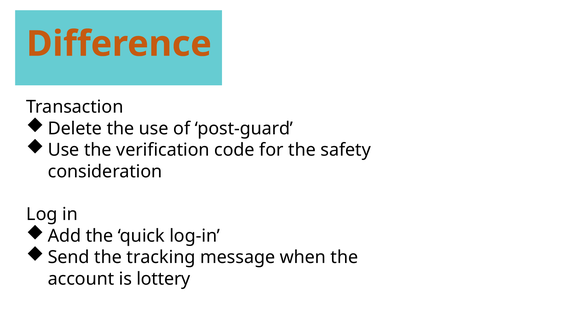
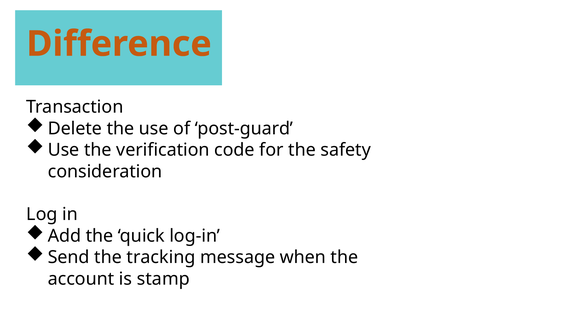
lottery: lottery -> stamp
